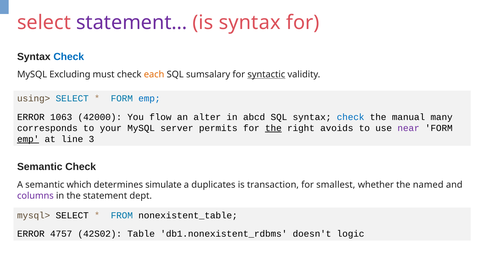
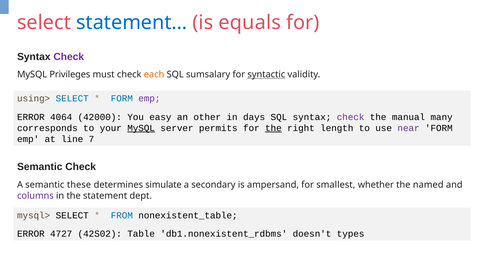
statement… colour: purple -> blue
is syntax: syntax -> equals
Check at (69, 57) colour: blue -> purple
Excluding: Excluding -> Privileges
emp at (149, 98) colour: blue -> purple
1063: 1063 -> 4064
flow: flow -> easy
alter: alter -> other
abcd: abcd -> days
check at (351, 117) colour: blue -> purple
MySQL at (141, 128) underline: none -> present
avoids: avoids -> length
emp at (28, 139) underline: present -> none
3: 3 -> 7
which: which -> these
duplicates: duplicates -> secondary
transaction: transaction -> ampersand
4757: 4757 -> 4727
logic: logic -> types
